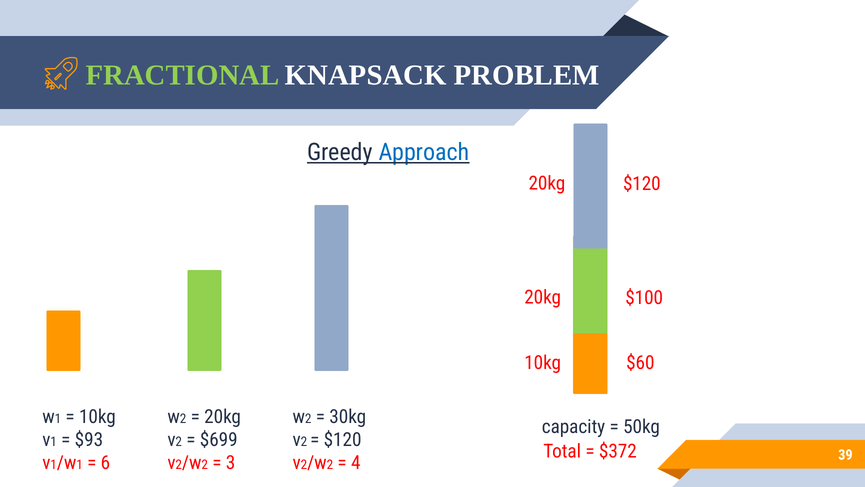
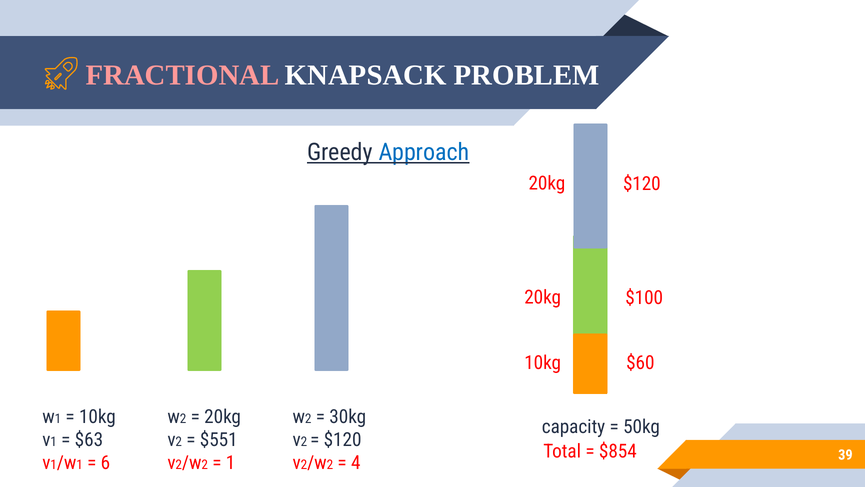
FRACTIONAL colour: light green -> pink
$93: $93 -> $63
$699: $699 -> $551
$372: $372 -> $854
3 at (231, 463): 3 -> 1
